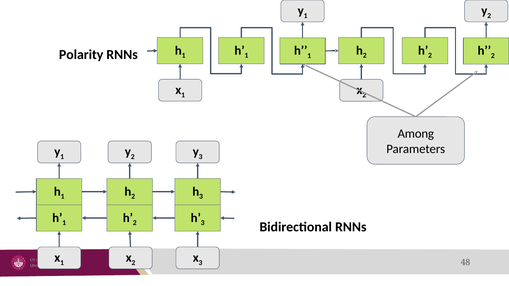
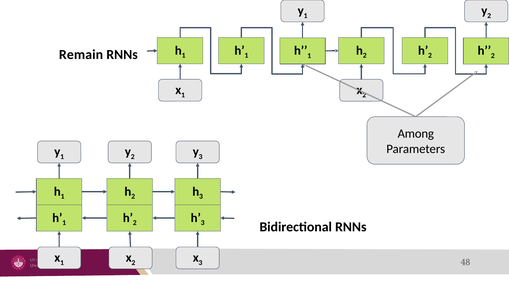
Polarity: Polarity -> Remain
